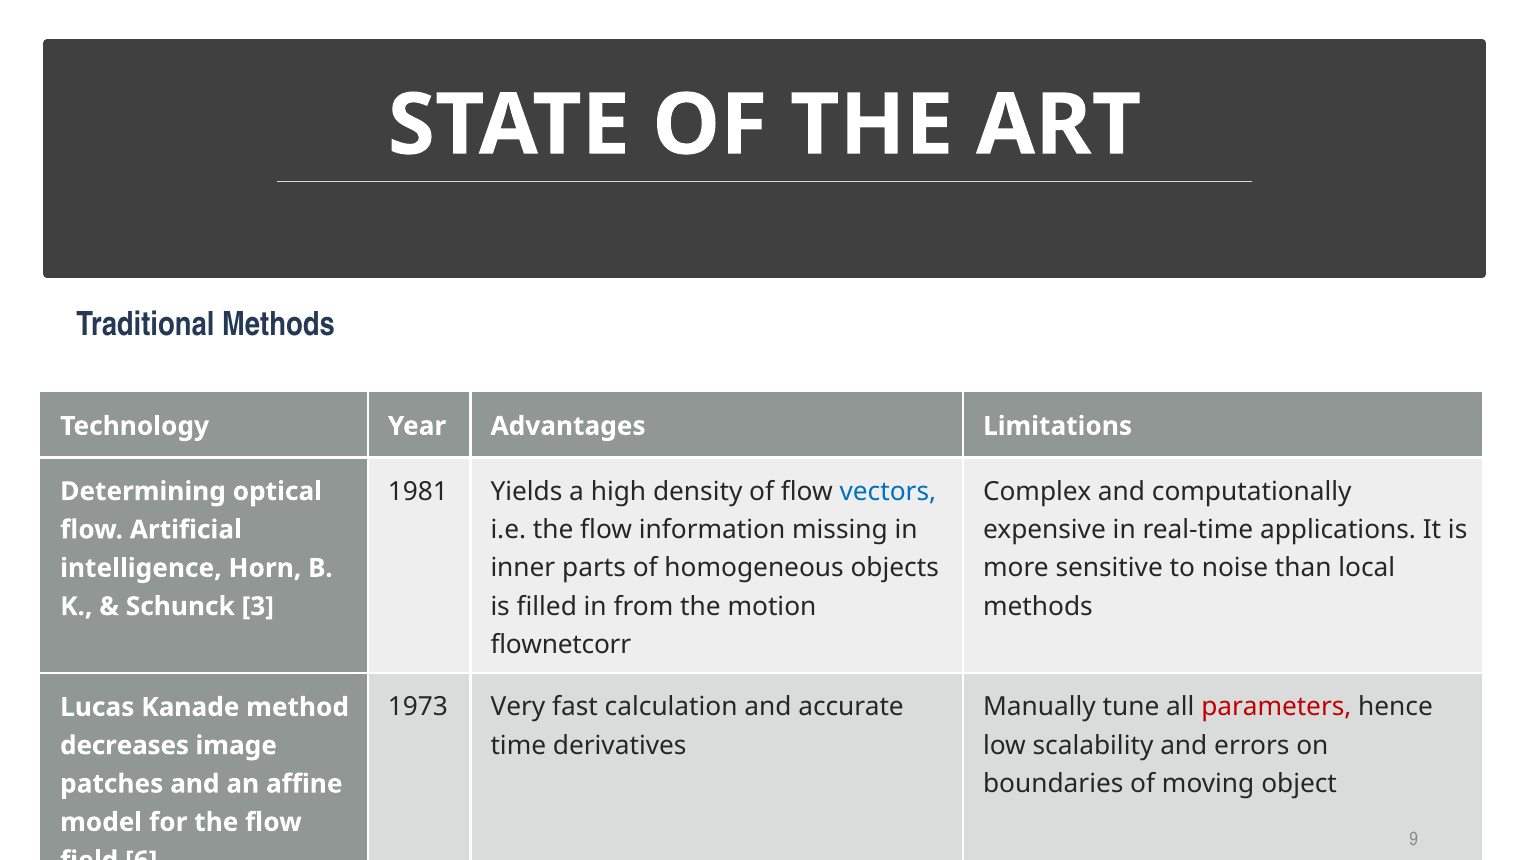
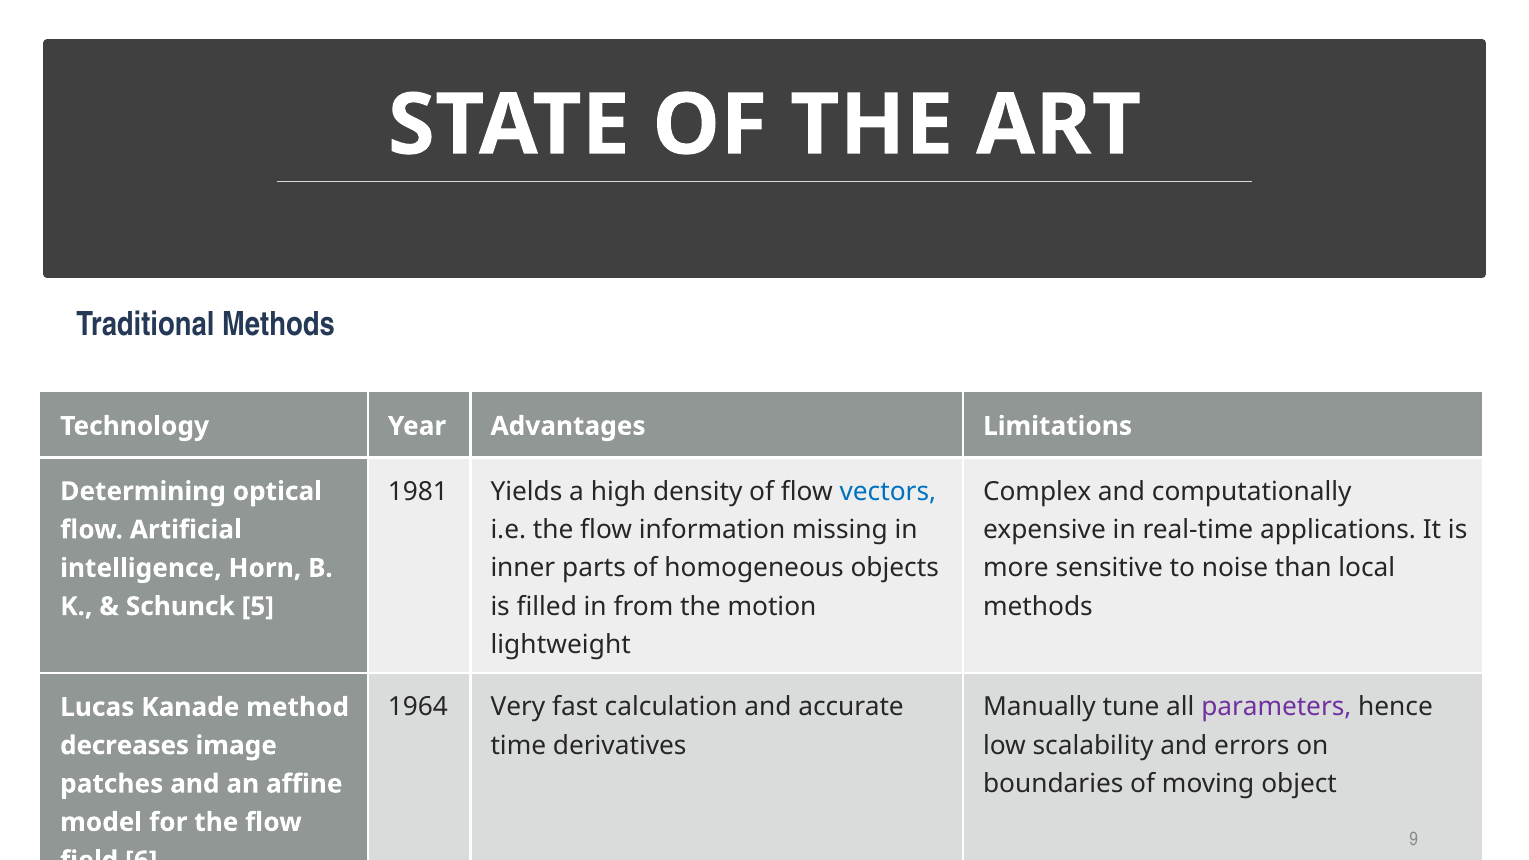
3: 3 -> 5
flownetcorr: flownetcorr -> lightweight
1973: 1973 -> 1964
parameters colour: red -> purple
